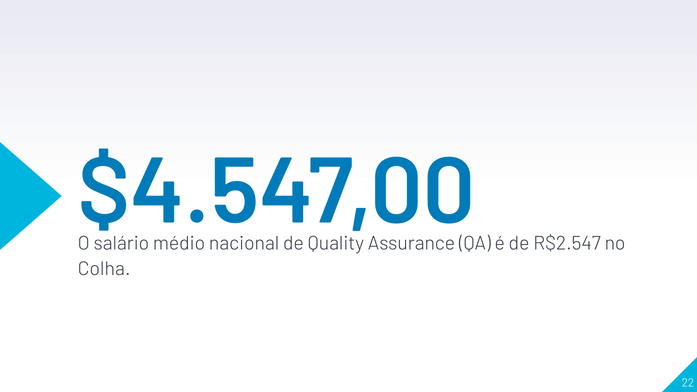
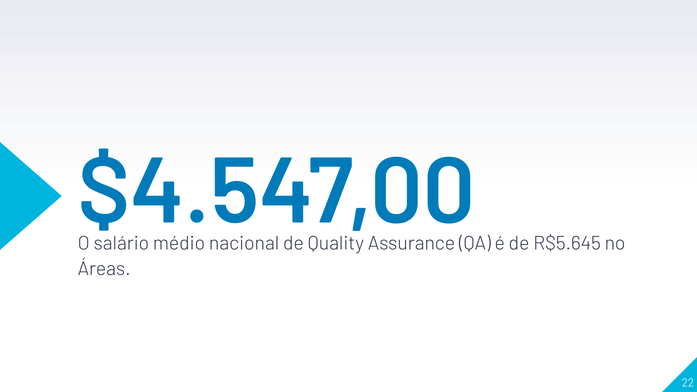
R$2.547: R$2.547 -> R$5.645
Colha: Colha -> Áreas
